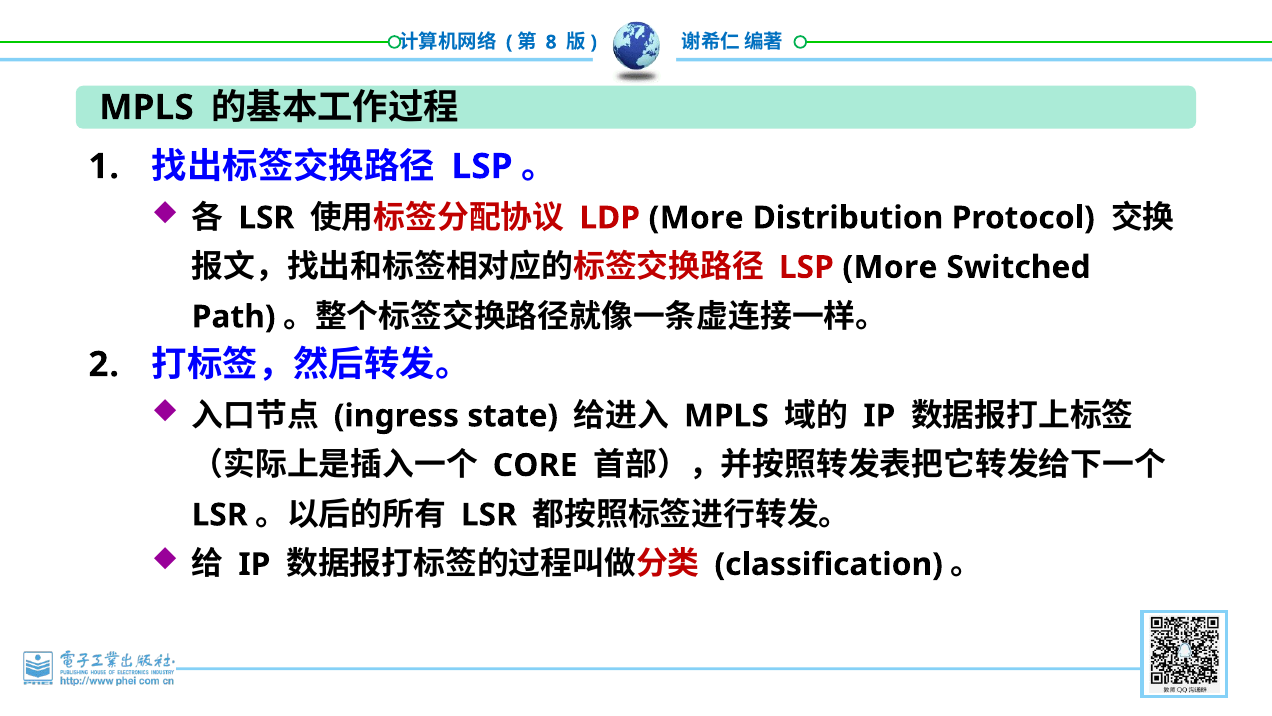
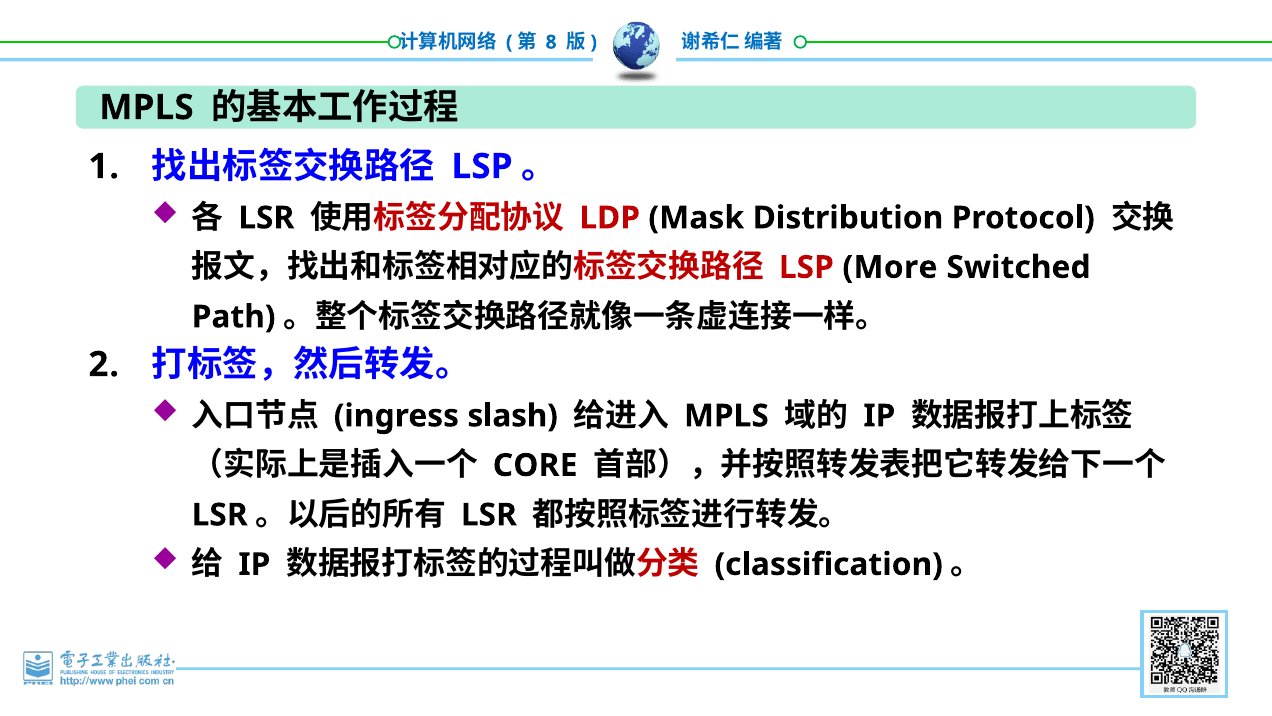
LDP More: More -> Mask
state: state -> slash
